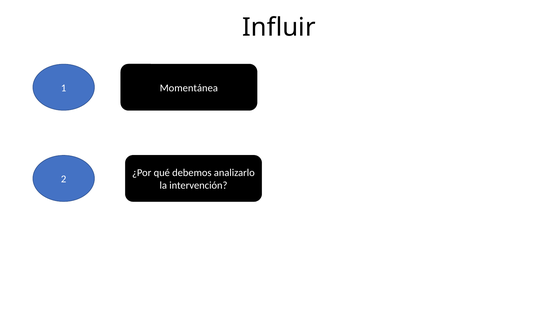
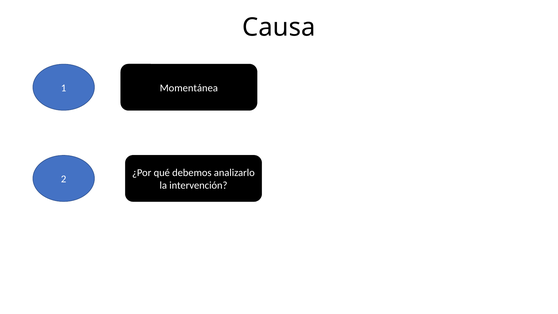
Influir: Influir -> Causa
